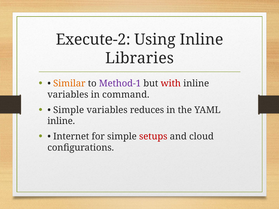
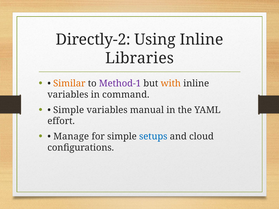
Execute-2: Execute-2 -> Directly-2
with colour: red -> orange
reduces: reduces -> manual
inline at (61, 121): inline -> effort
Internet: Internet -> Manage
setups colour: red -> blue
